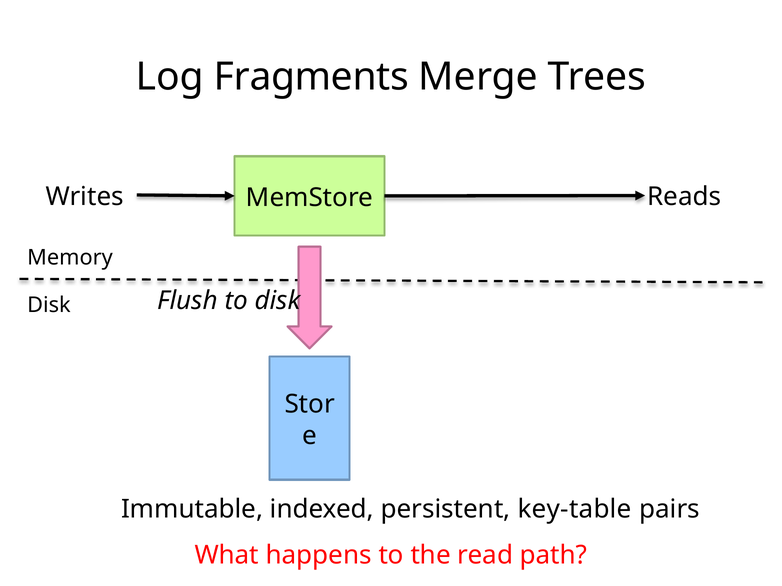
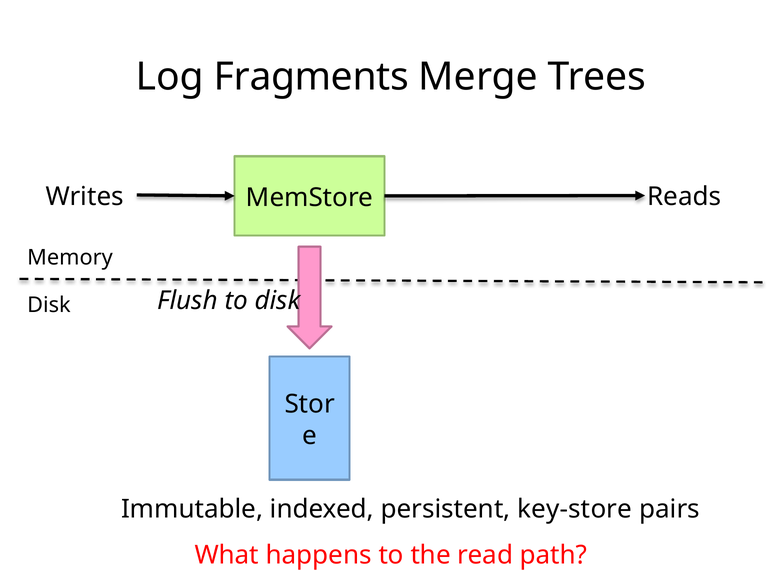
key-table: key-table -> key-store
